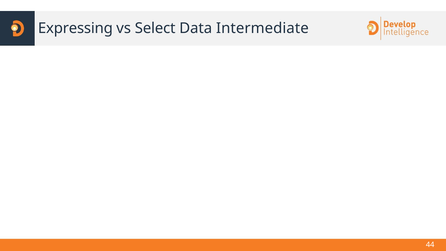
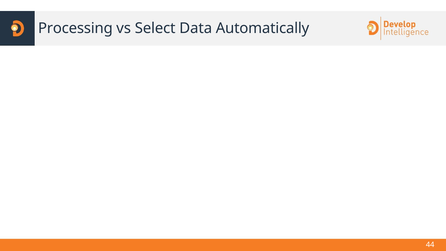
Expressing: Expressing -> Processing
Intermediate: Intermediate -> Automatically
